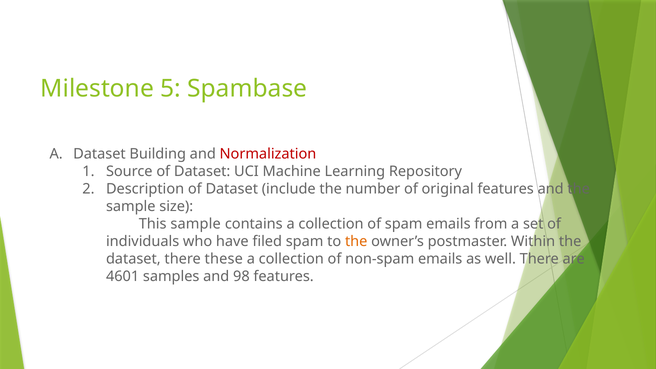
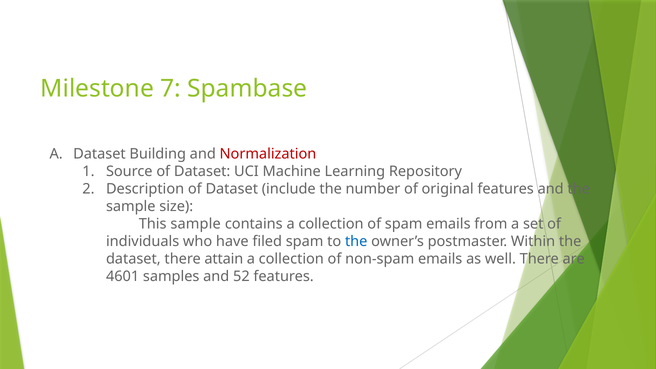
5: 5 -> 7
the at (356, 241) colour: orange -> blue
these: these -> attain
98: 98 -> 52
